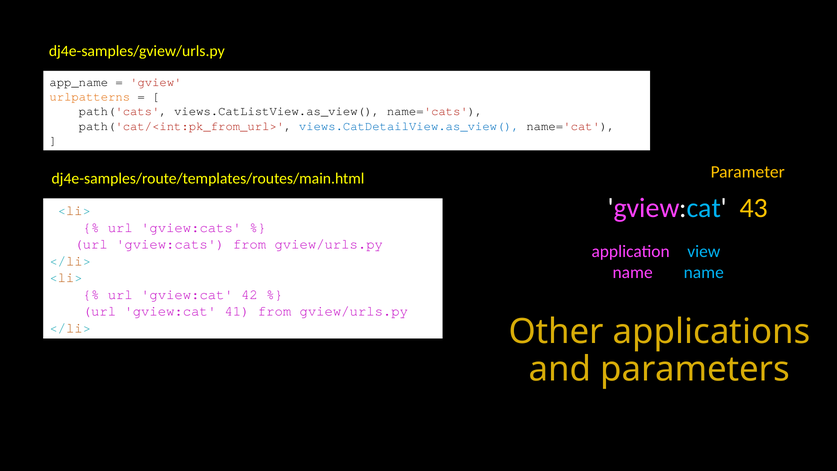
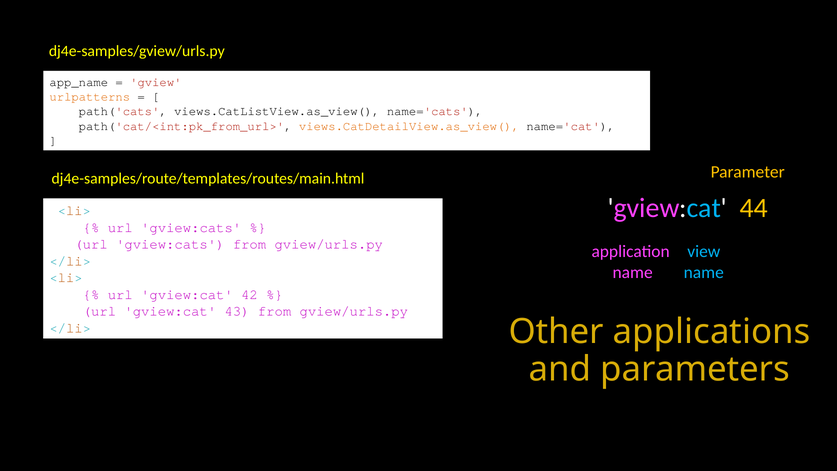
views.CatDetailView.as_view( colour: blue -> orange
43: 43 -> 44
41: 41 -> 43
